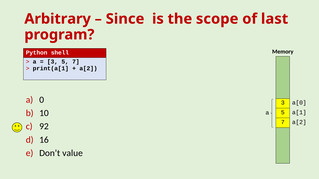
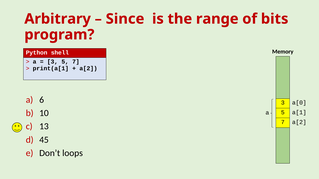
scope: scope -> range
last: last -> bits
0: 0 -> 6
92: 92 -> 13
16: 16 -> 45
value: value -> loops
